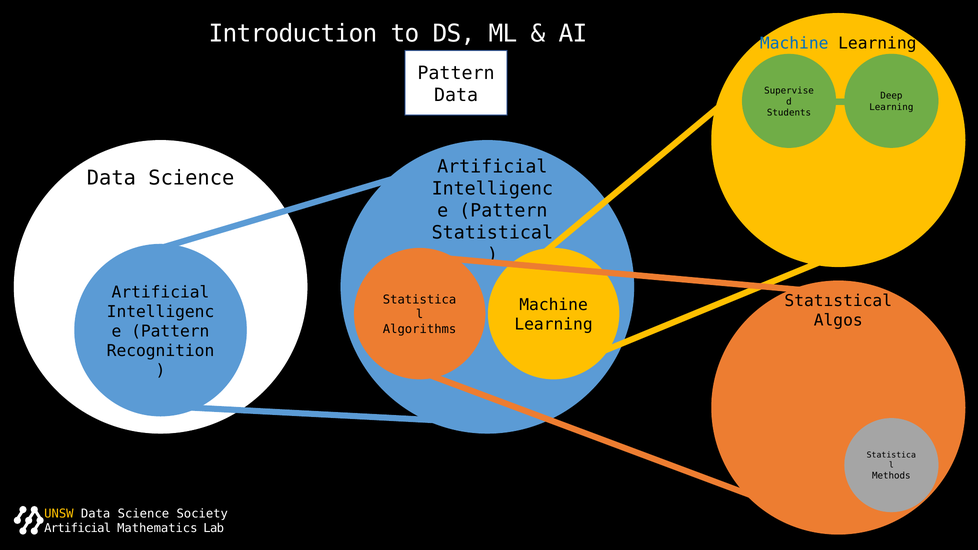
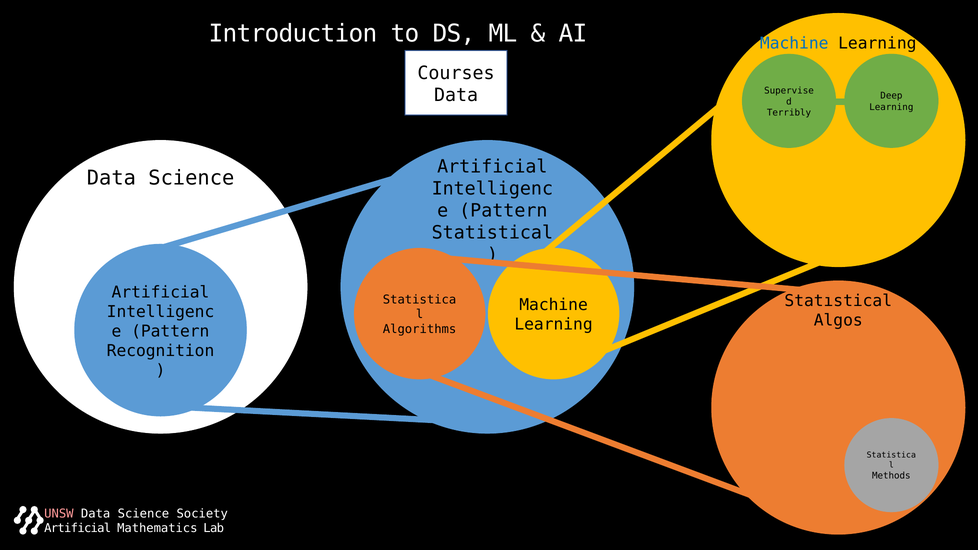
Pattern at (456, 73): Pattern -> Courses
Students: Students -> Terribly
UNSW colour: yellow -> pink
